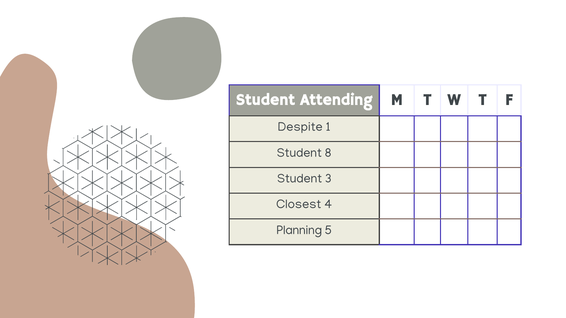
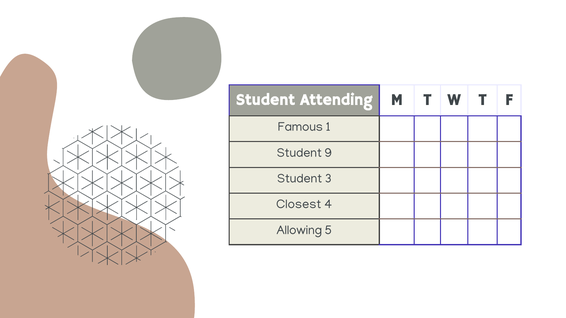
Despite: Despite -> Famous
8: 8 -> 9
Planning: Planning -> Allowing
